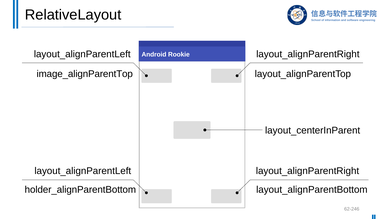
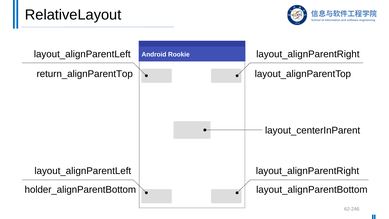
image_alignParentTop: image_alignParentTop -> return_alignParentTop
